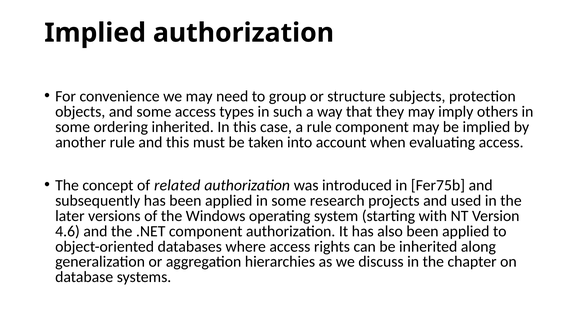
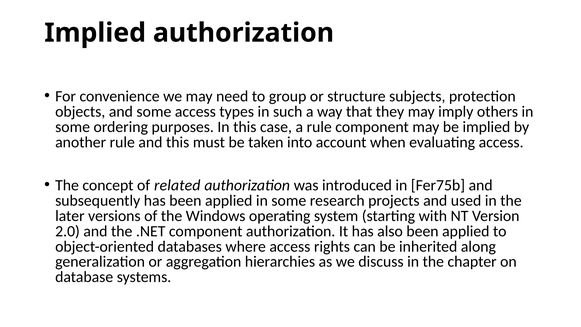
ordering inherited: inherited -> purposes
4.6: 4.6 -> 2.0
